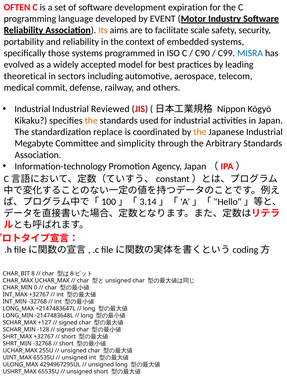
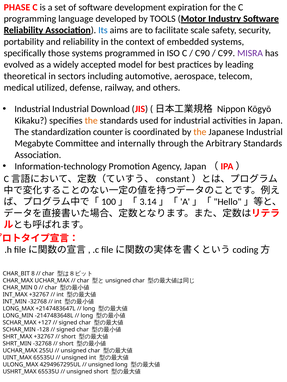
OFTEN: OFTEN -> PHASE
EVENT: EVENT -> TOOLS
Its colour: orange -> blue
MISRA colour: blue -> purple
commit: commit -> utilized
Reviewed: Reviewed -> Download
replace: replace -> counter
simplicity: simplicity -> internally
